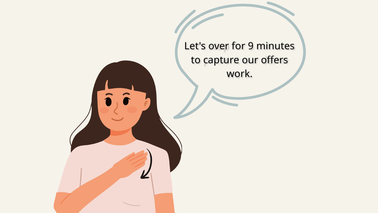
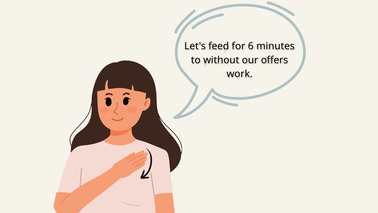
over: over -> feed
9: 9 -> 6
capture: capture -> without
